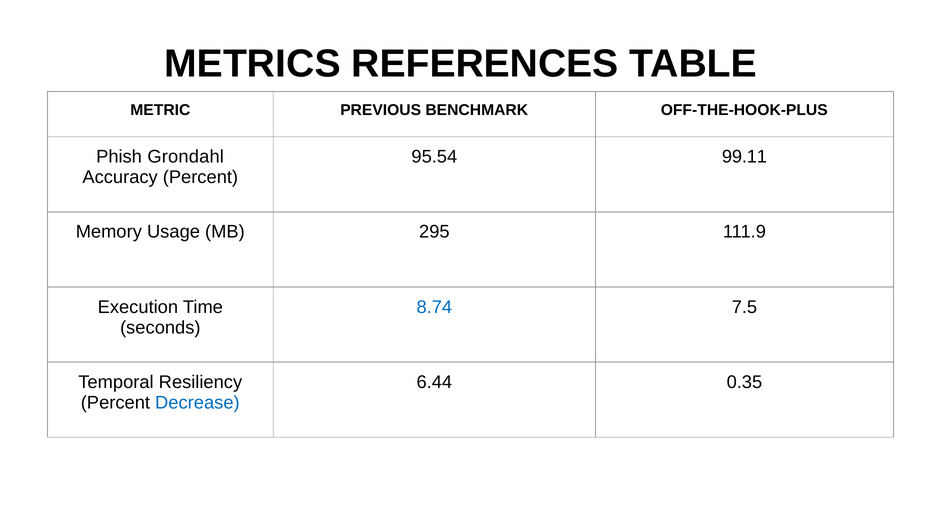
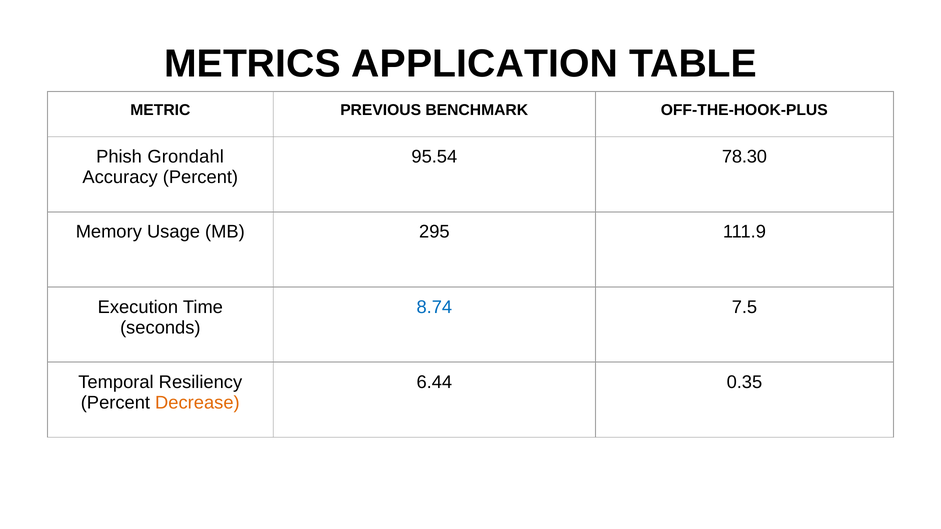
REFERENCES: REFERENCES -> APPLICATION
99.11: 99.11 -> 78.30
Decrease colour: blue -> orange
